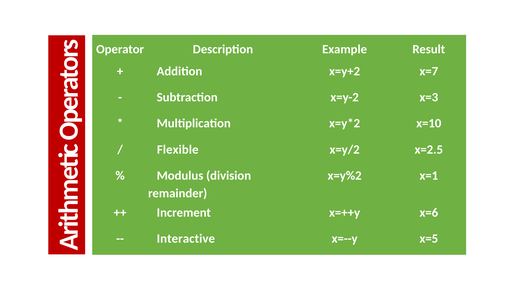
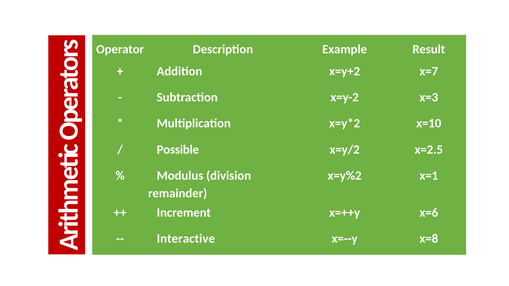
Flexible: Flexible -> Possible
x=5: x=5 -> x=8
